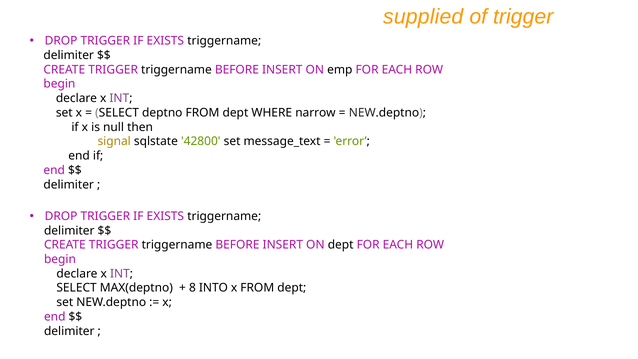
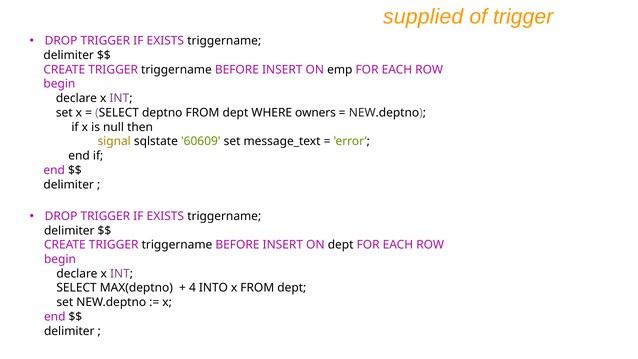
narrow: narrow -> owners
42800: 42800 -> 60609
8: 8 -> 4
